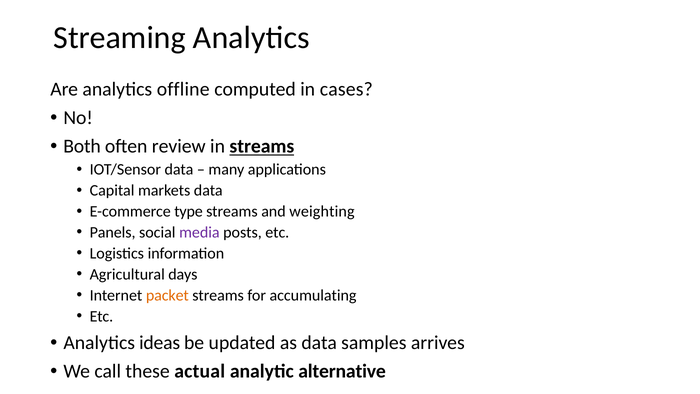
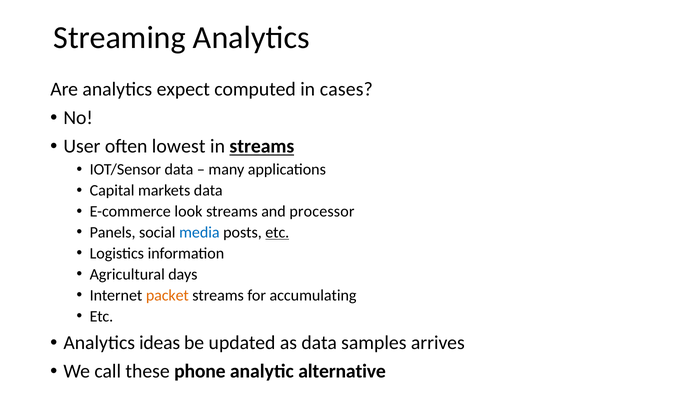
offline: offline -> expect
Both: Both -> User
review: review -> lowest
type: type -> look
weighting: weighting -> processor
media colour: purple -> blue
etc at (277, 232) underline: none -> present
actual: actual -> phone
